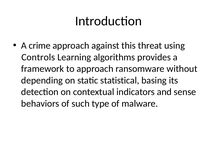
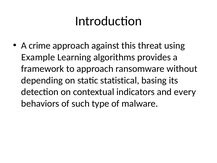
Controls: Controls -> Example
sense: sense -> every
